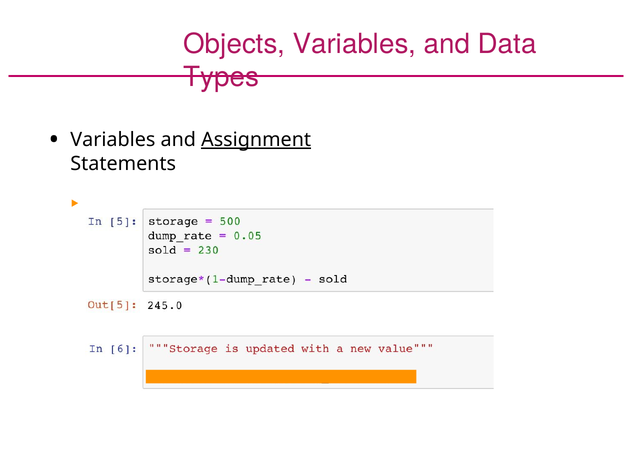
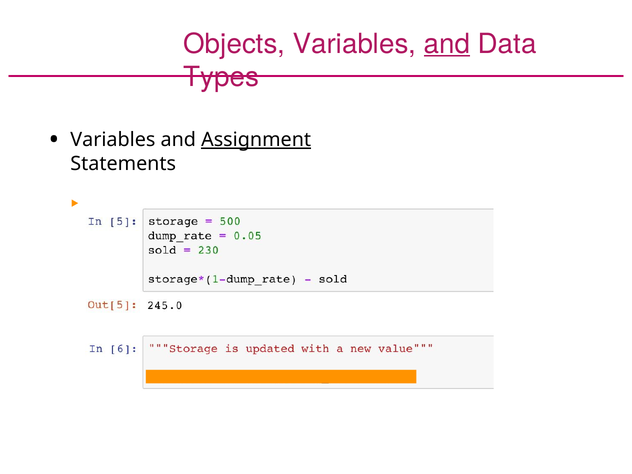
and at (447, 44) underline: none -> present
